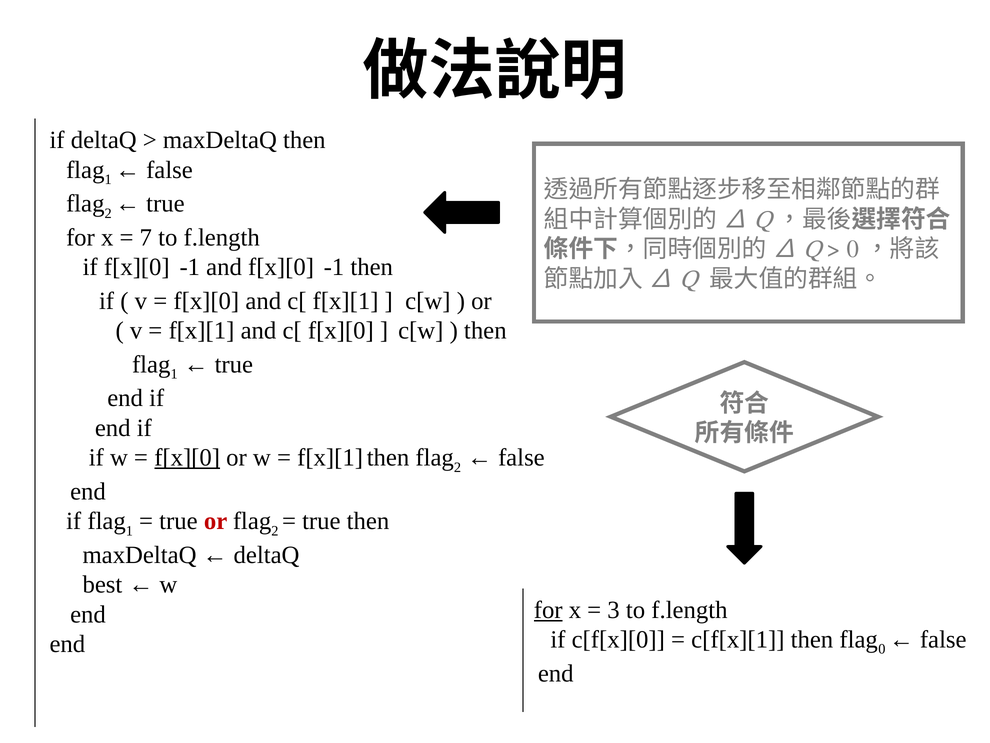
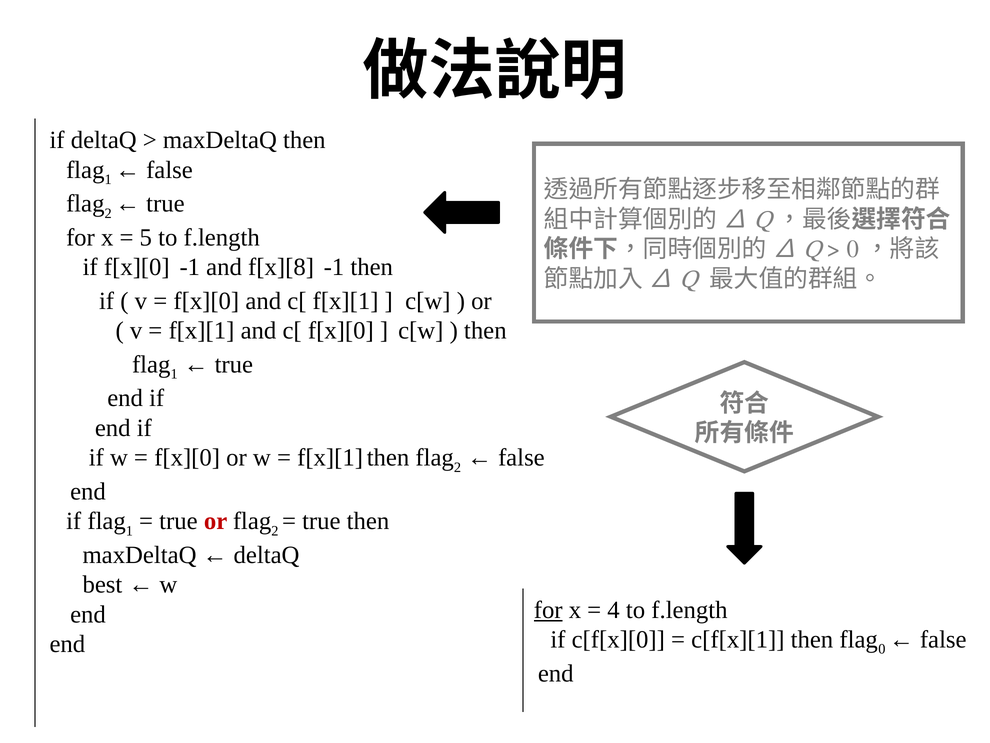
7: 7 -> 5
and f[x][0: f[x][0 -> f[x][8
f[x][0 at (187, 457) underline: present -> none
3: 3 -> 4
